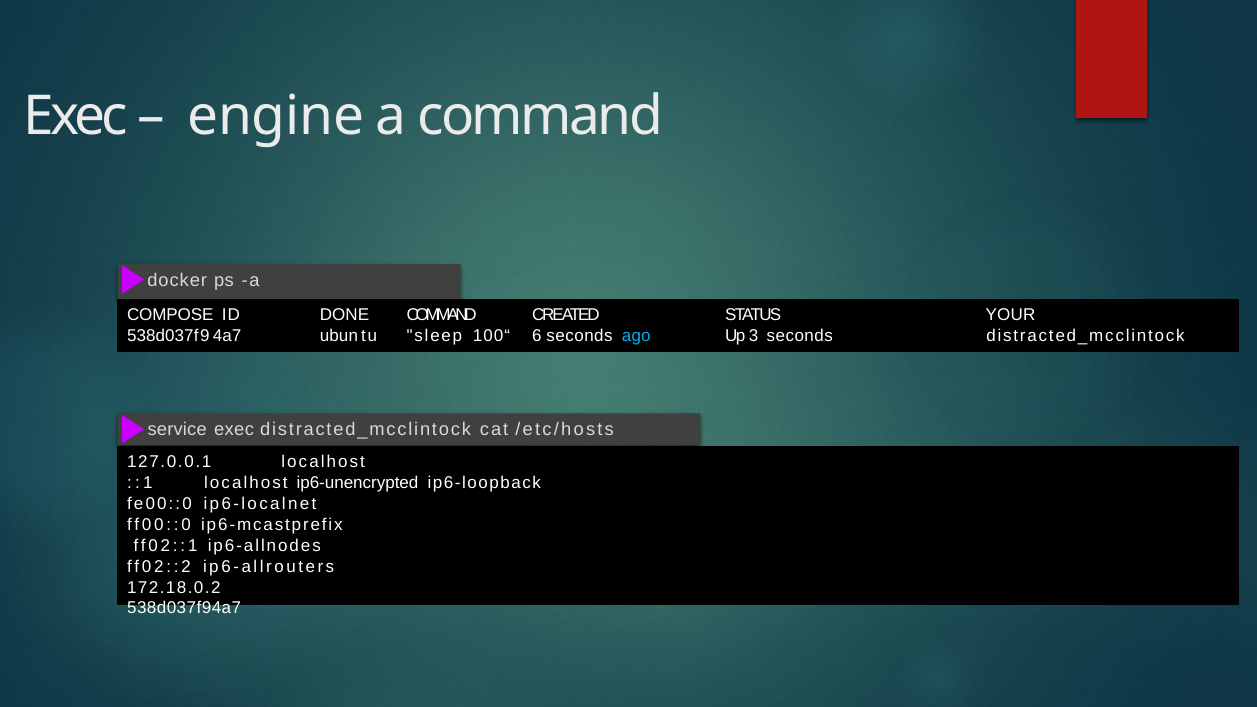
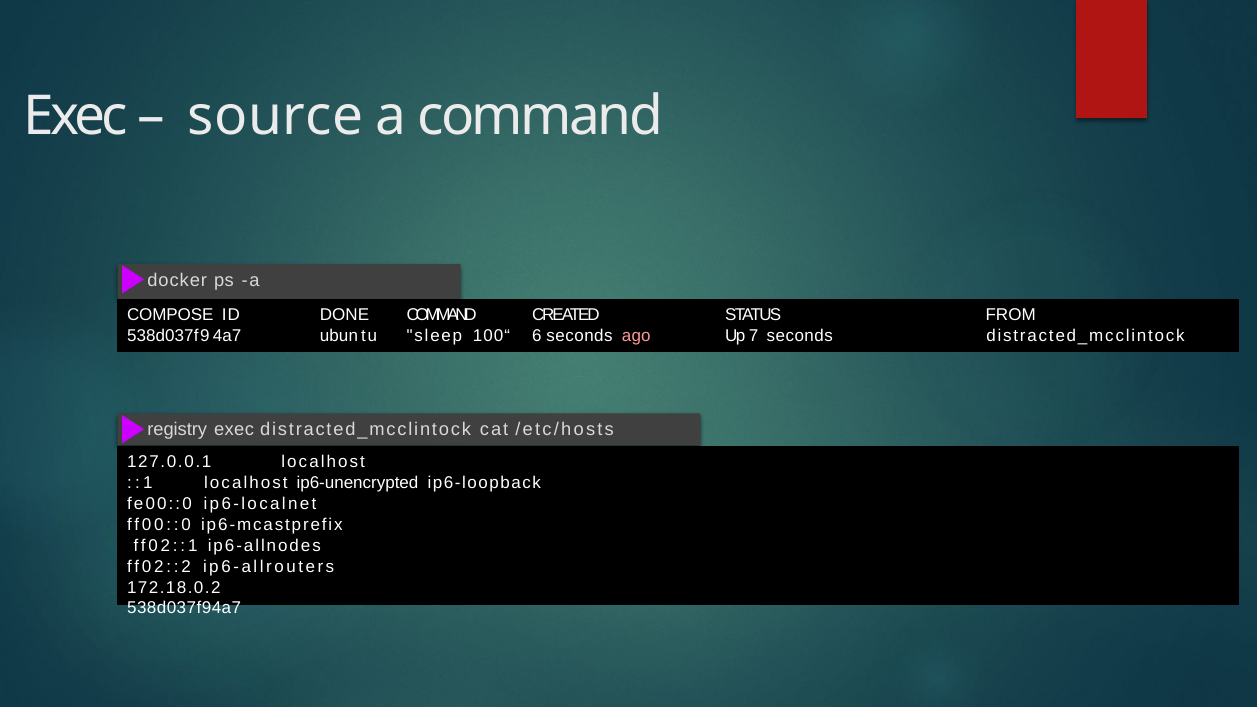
engine: engine -> source
YOUR: YOUR -> FROM
ago colour: light blue -> pink
3: 3 -> 7
service: service -> registry
